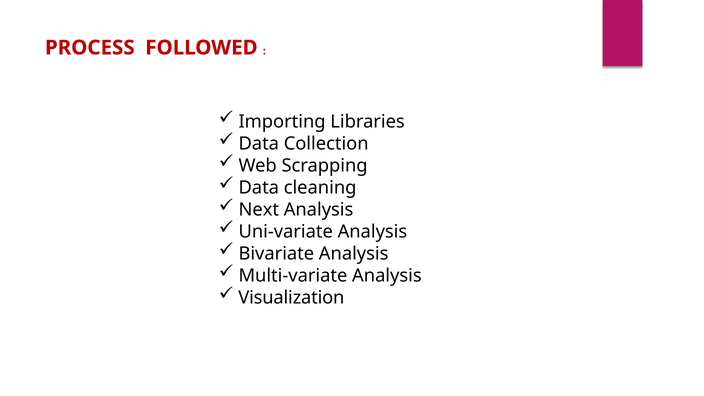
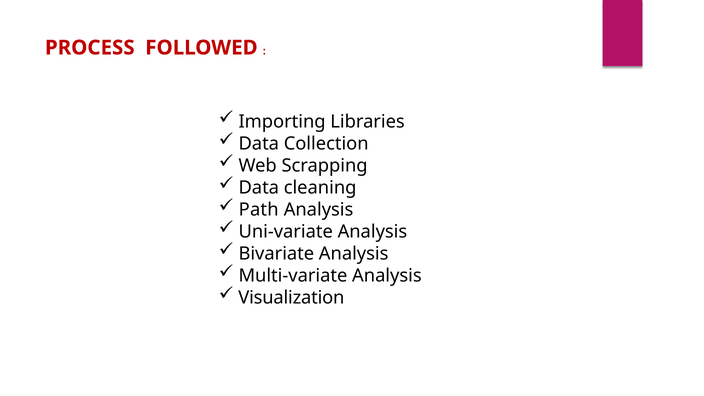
Next: Next -> Path
